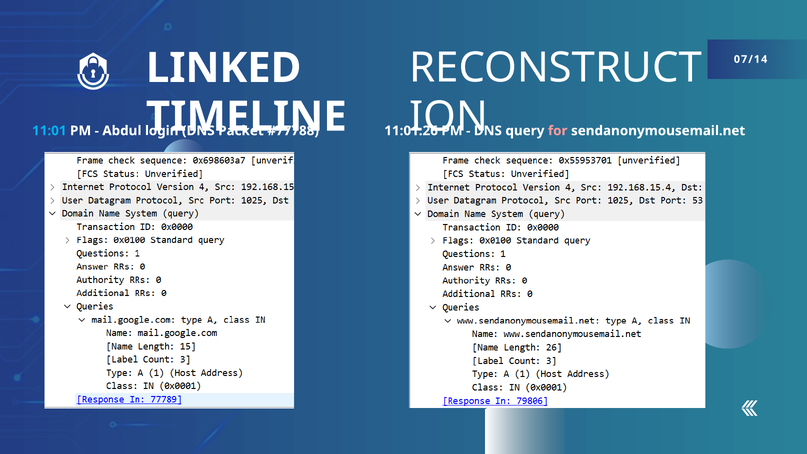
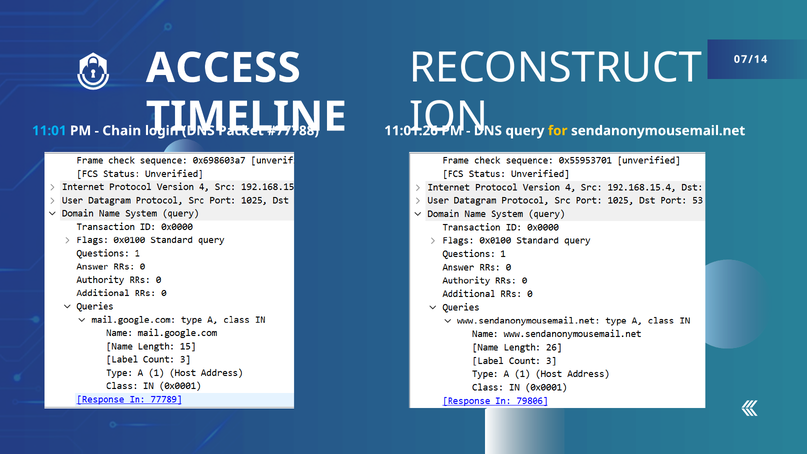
LINKED: LINKED -> ACCESS
Abdul: Abdul -> Chain
for colour: pink -> yellow
